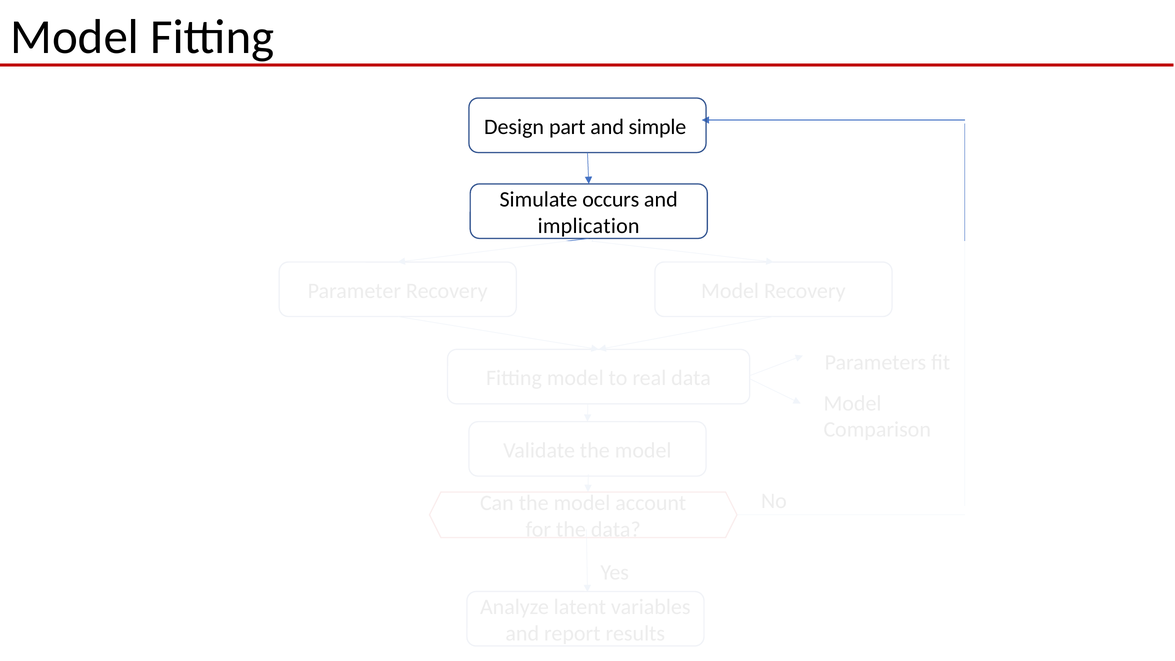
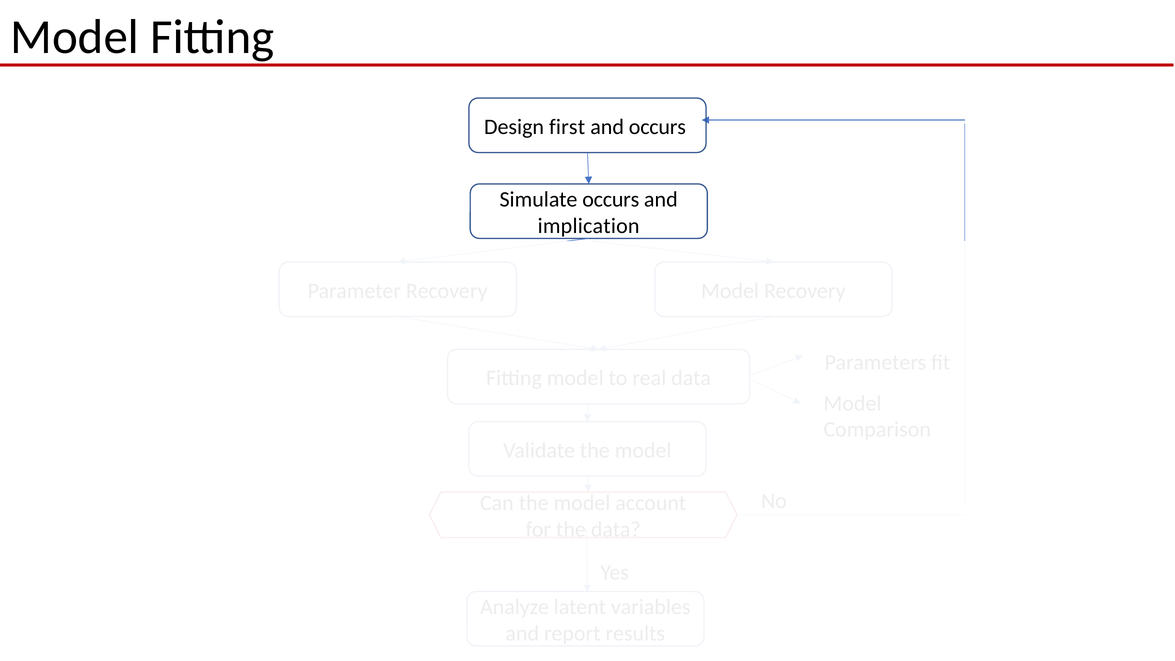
part: part -> first
and simple: simple -> occurs
